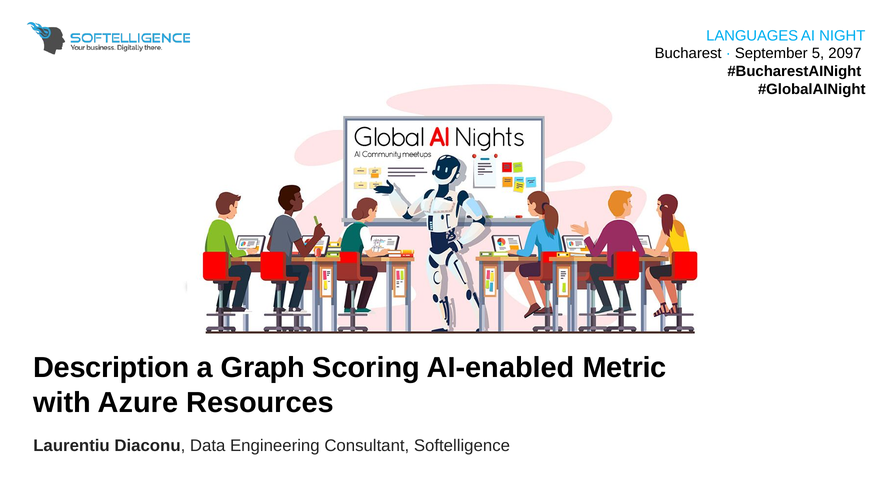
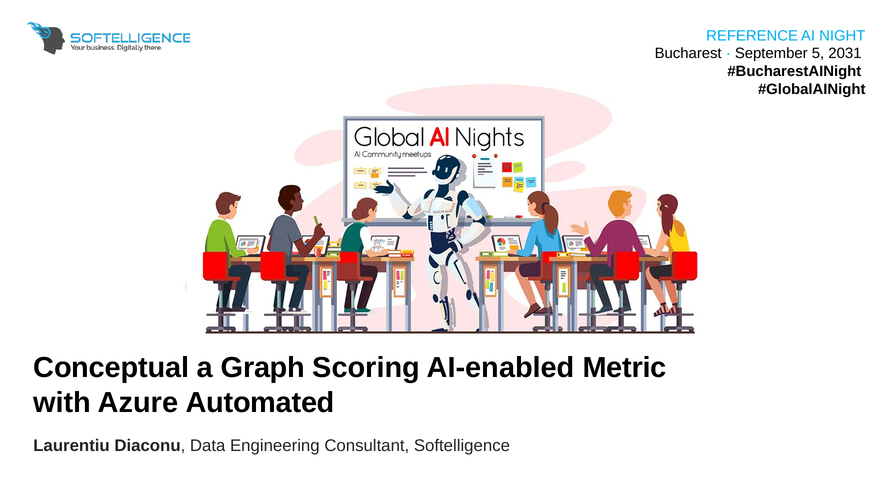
LANGUAGES: LANGUAGES -> REFERENCE
2097: 2097 -> 2031
Description: Description -> Conceptual
Resources: Resources -> Automated
